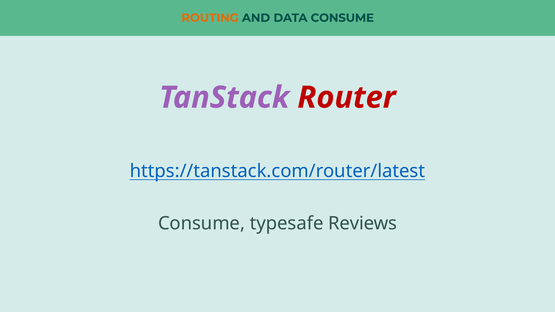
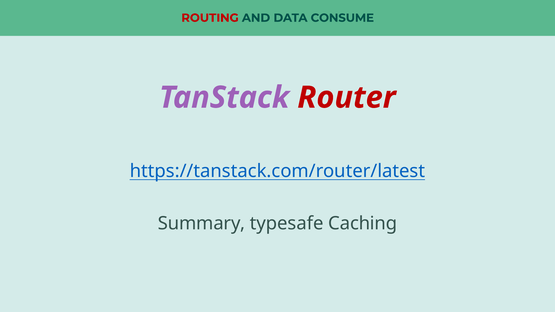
ROUTING colour: orange -> red
Consume at (201, 223): Consume -> Summary
Reviews: Reviews -> Caching
